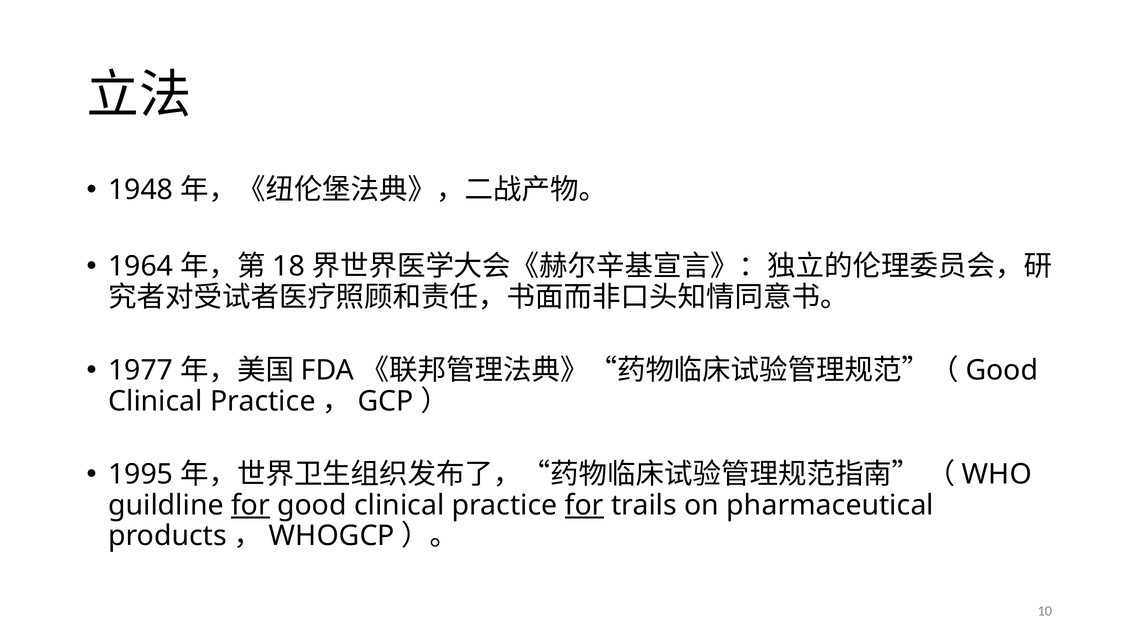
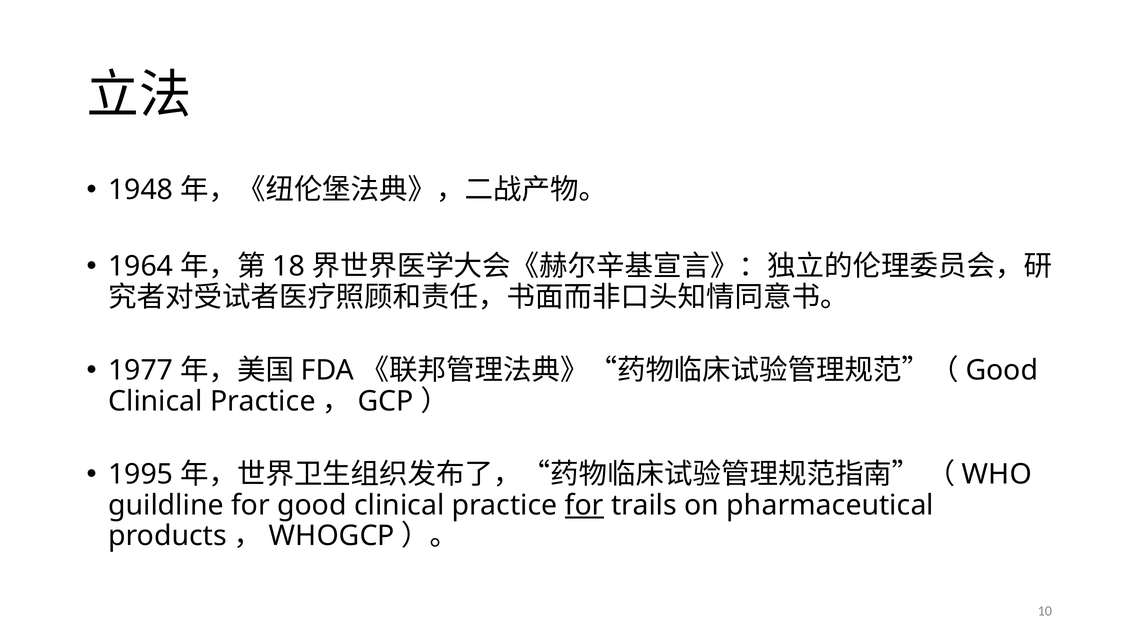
for at (251, 506) underline: present -> none
